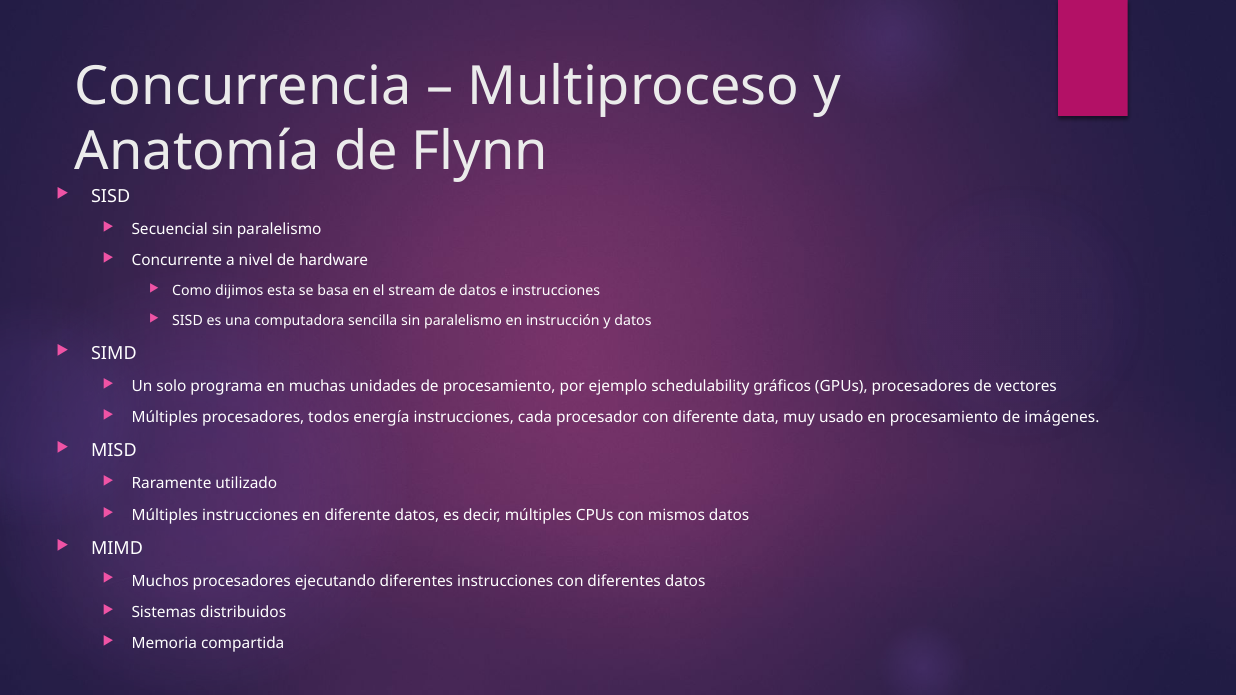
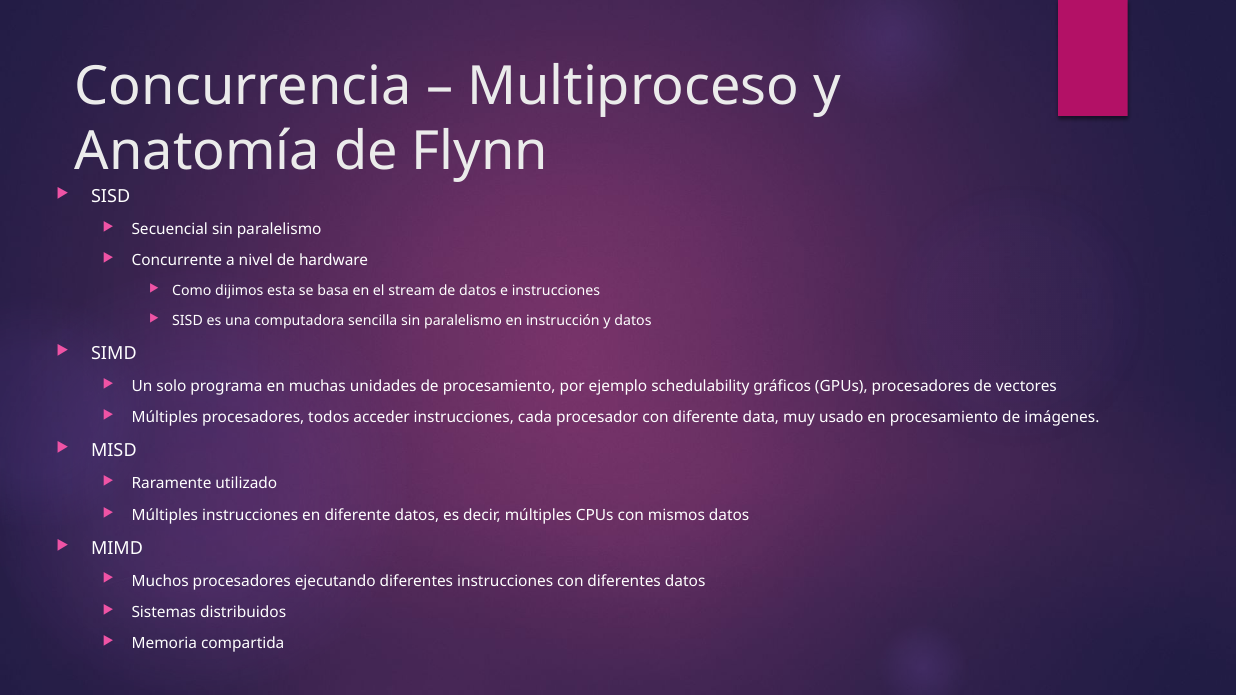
energía: energía -> acceder
